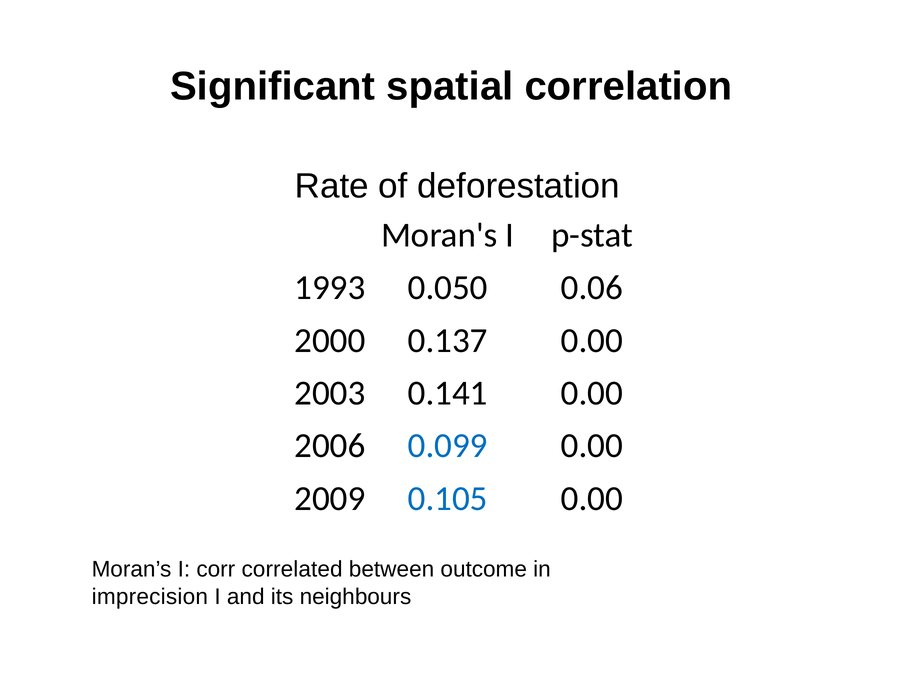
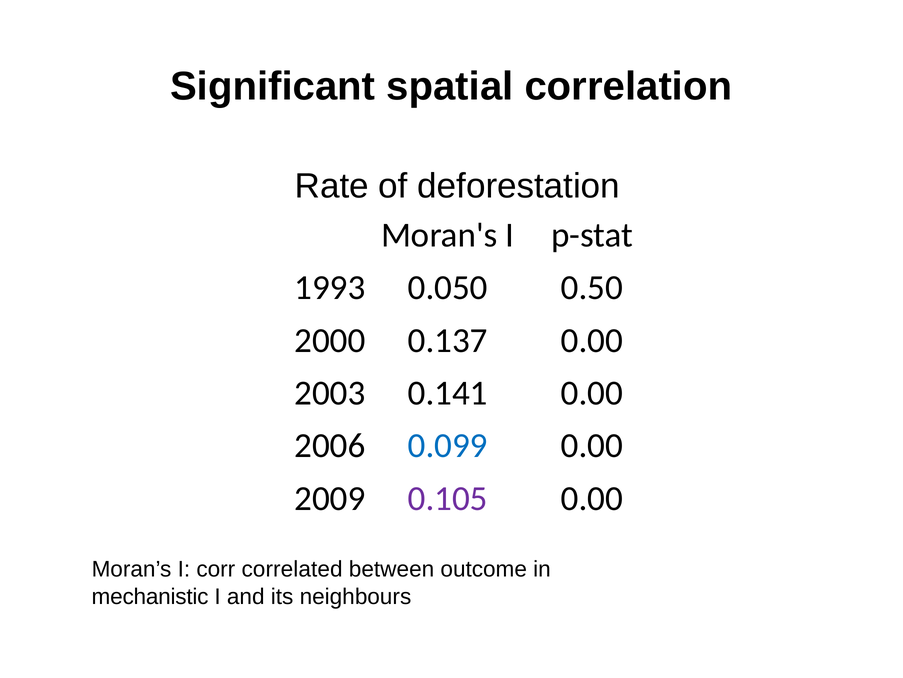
0.06: 0.06 -> 0.50
0.105 colour: blue -> purple
imprecision: imprecision -> mechanistic
